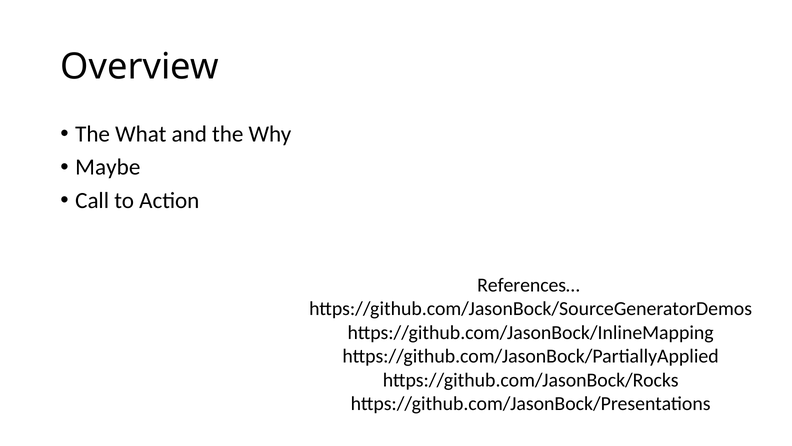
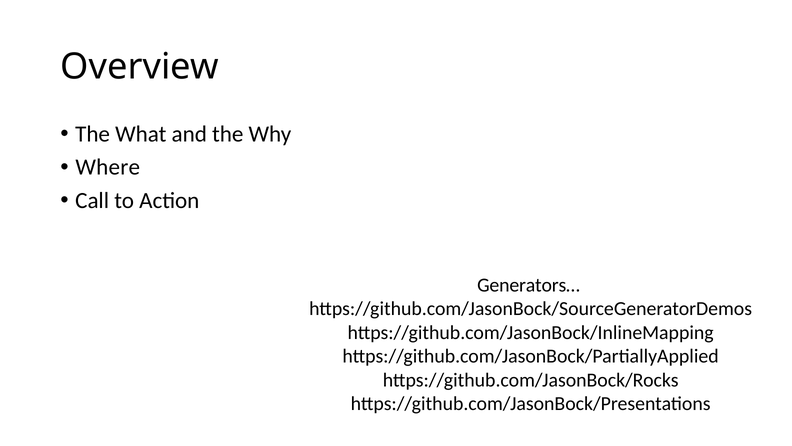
Maybe: Maybe -> Where
References…: References… -> Generators…
